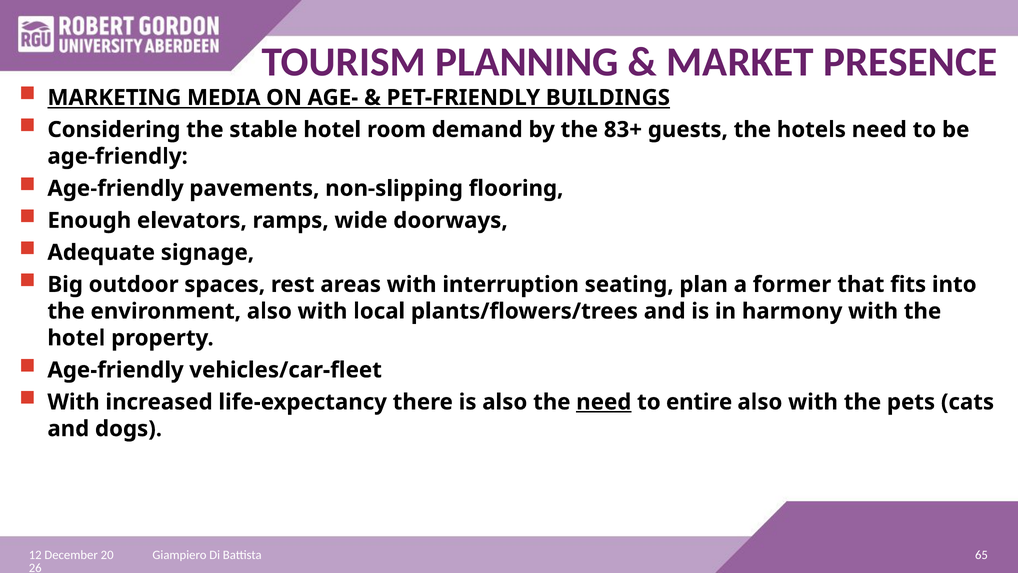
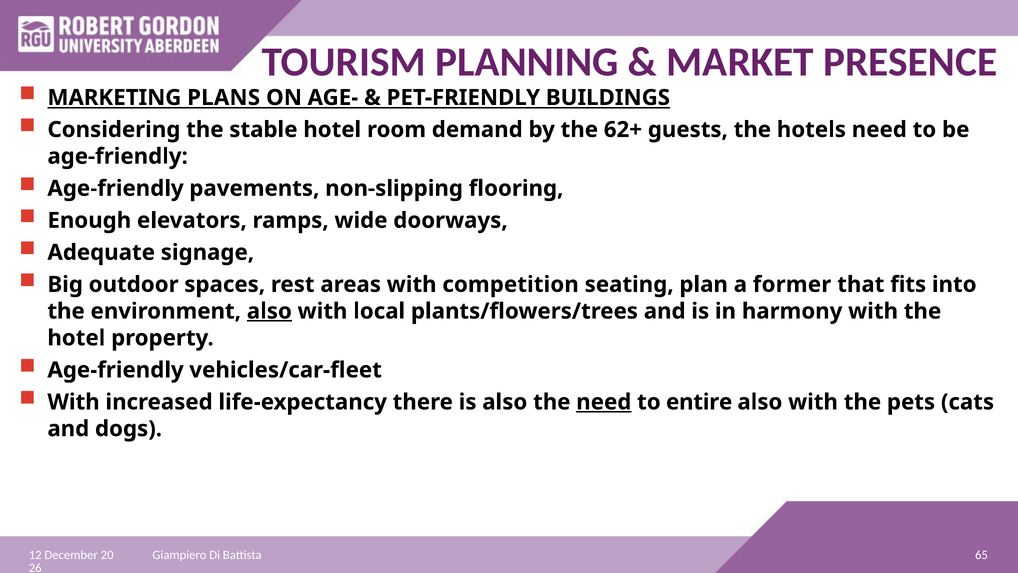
MEDIA: MEDIA -> PLANS
83+: 83+ -> 62+
interruption: interruption -> competition
also at (269, 311) underline: none -> present
